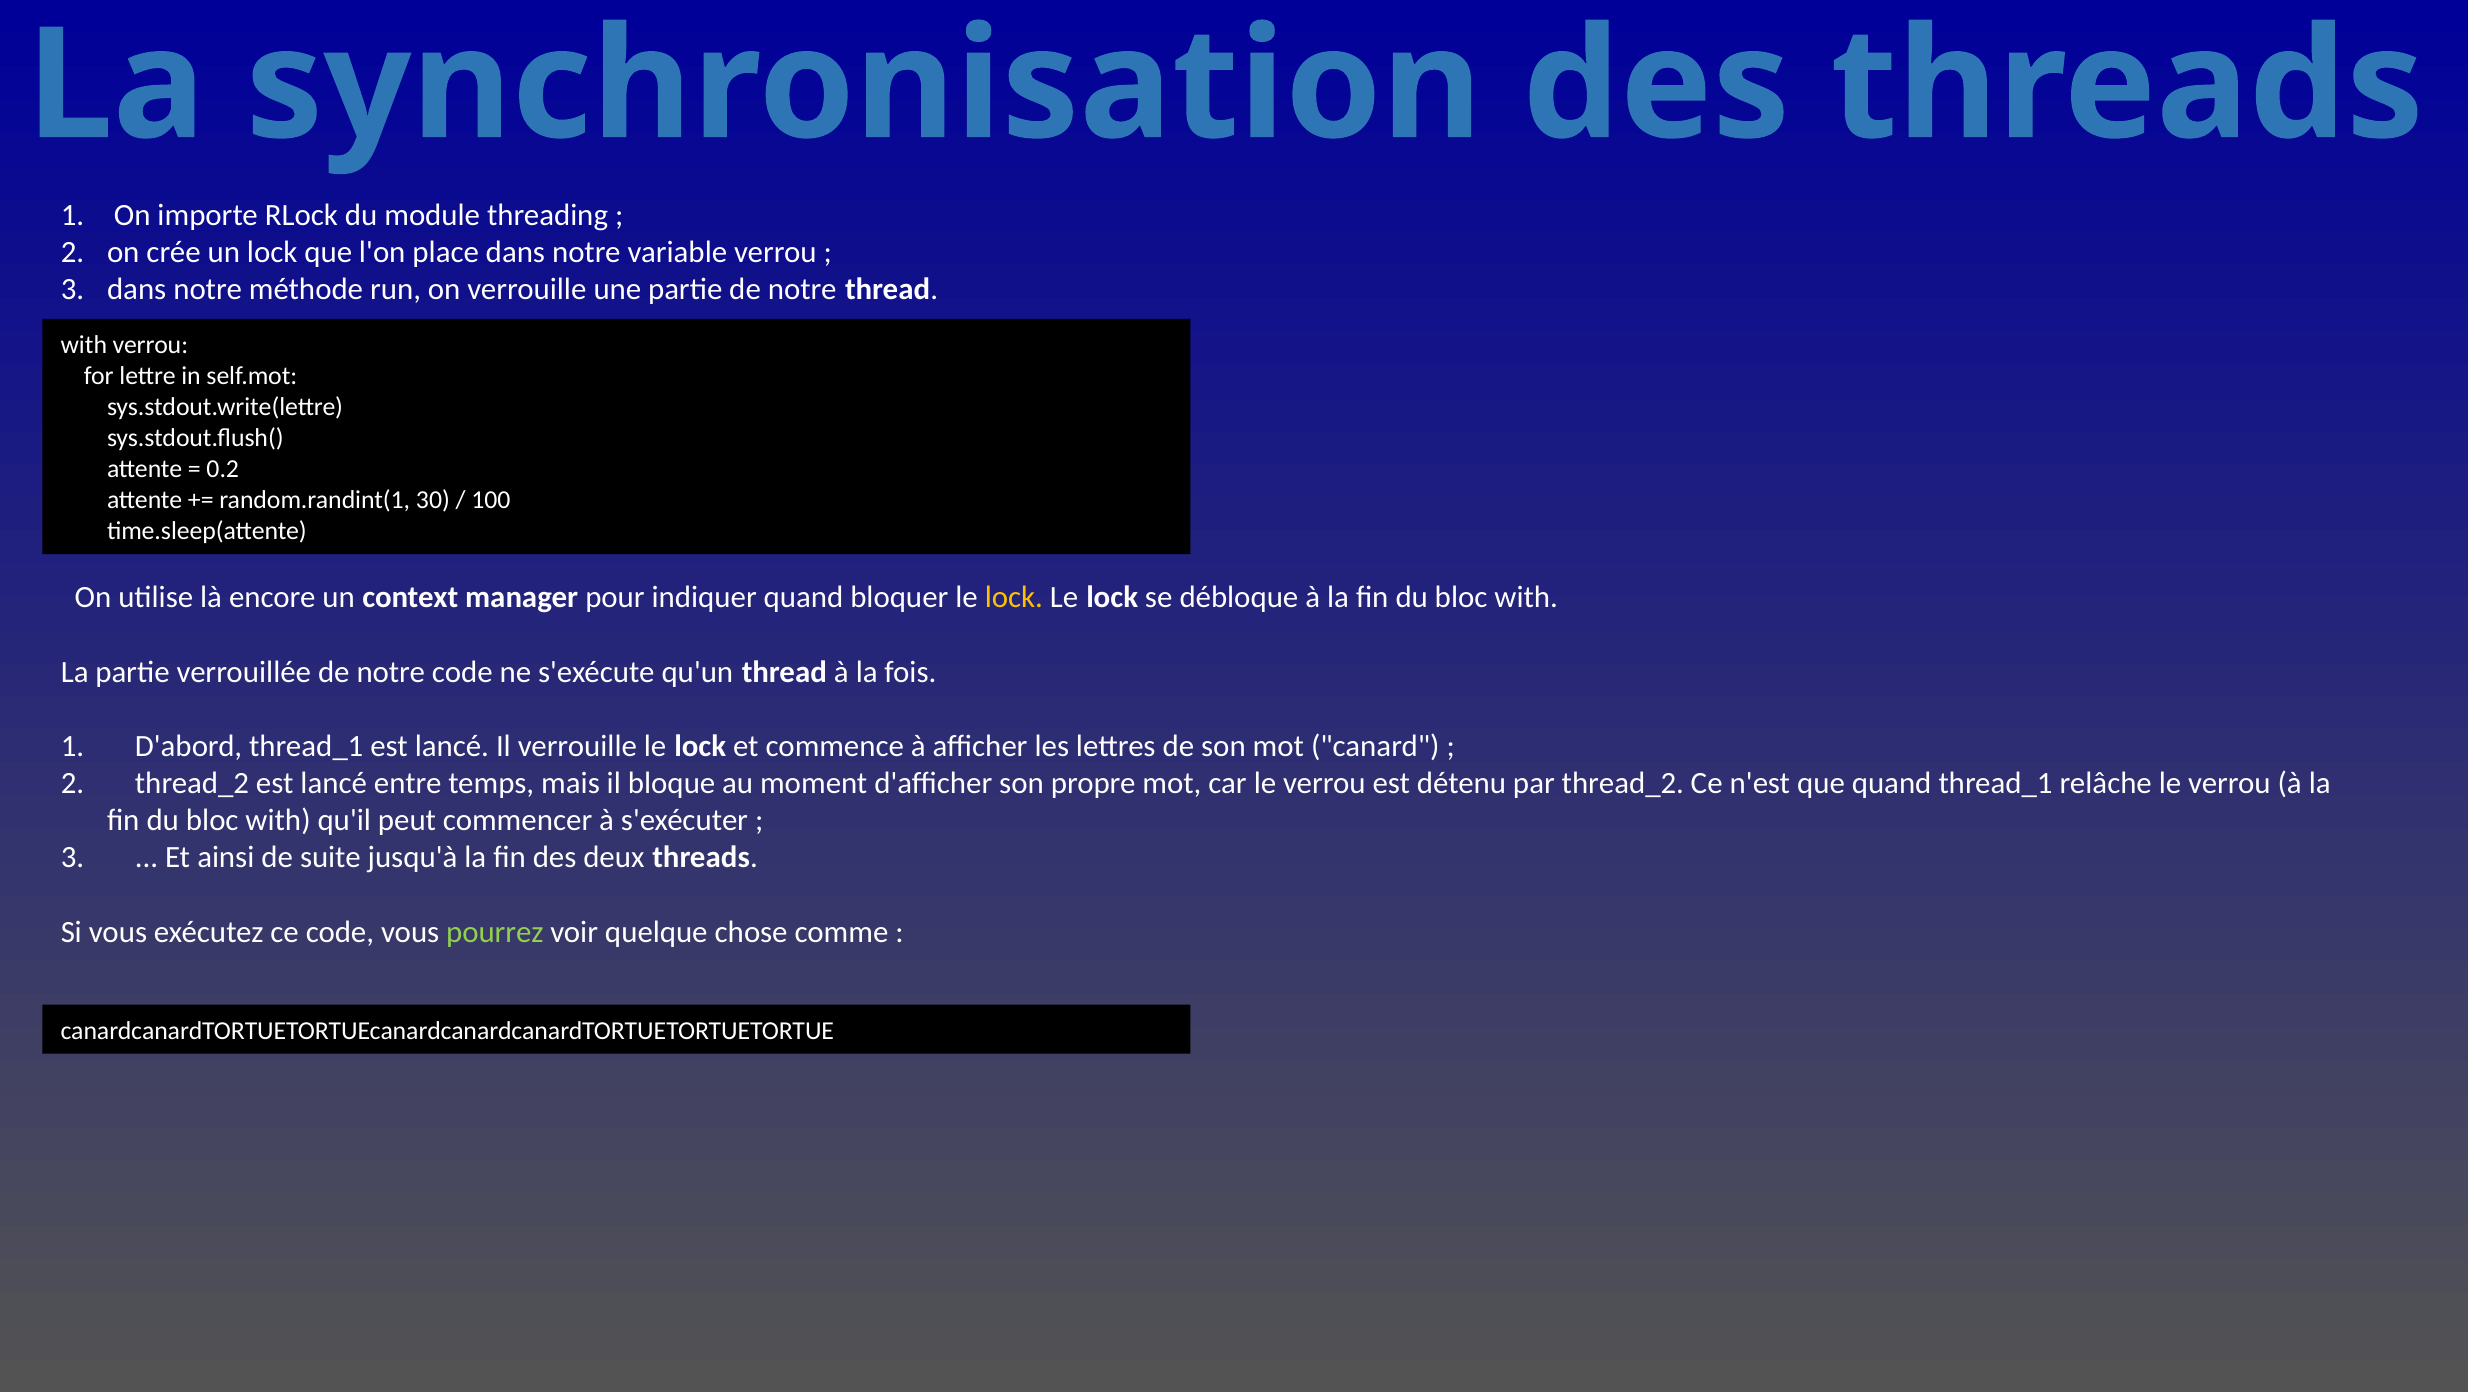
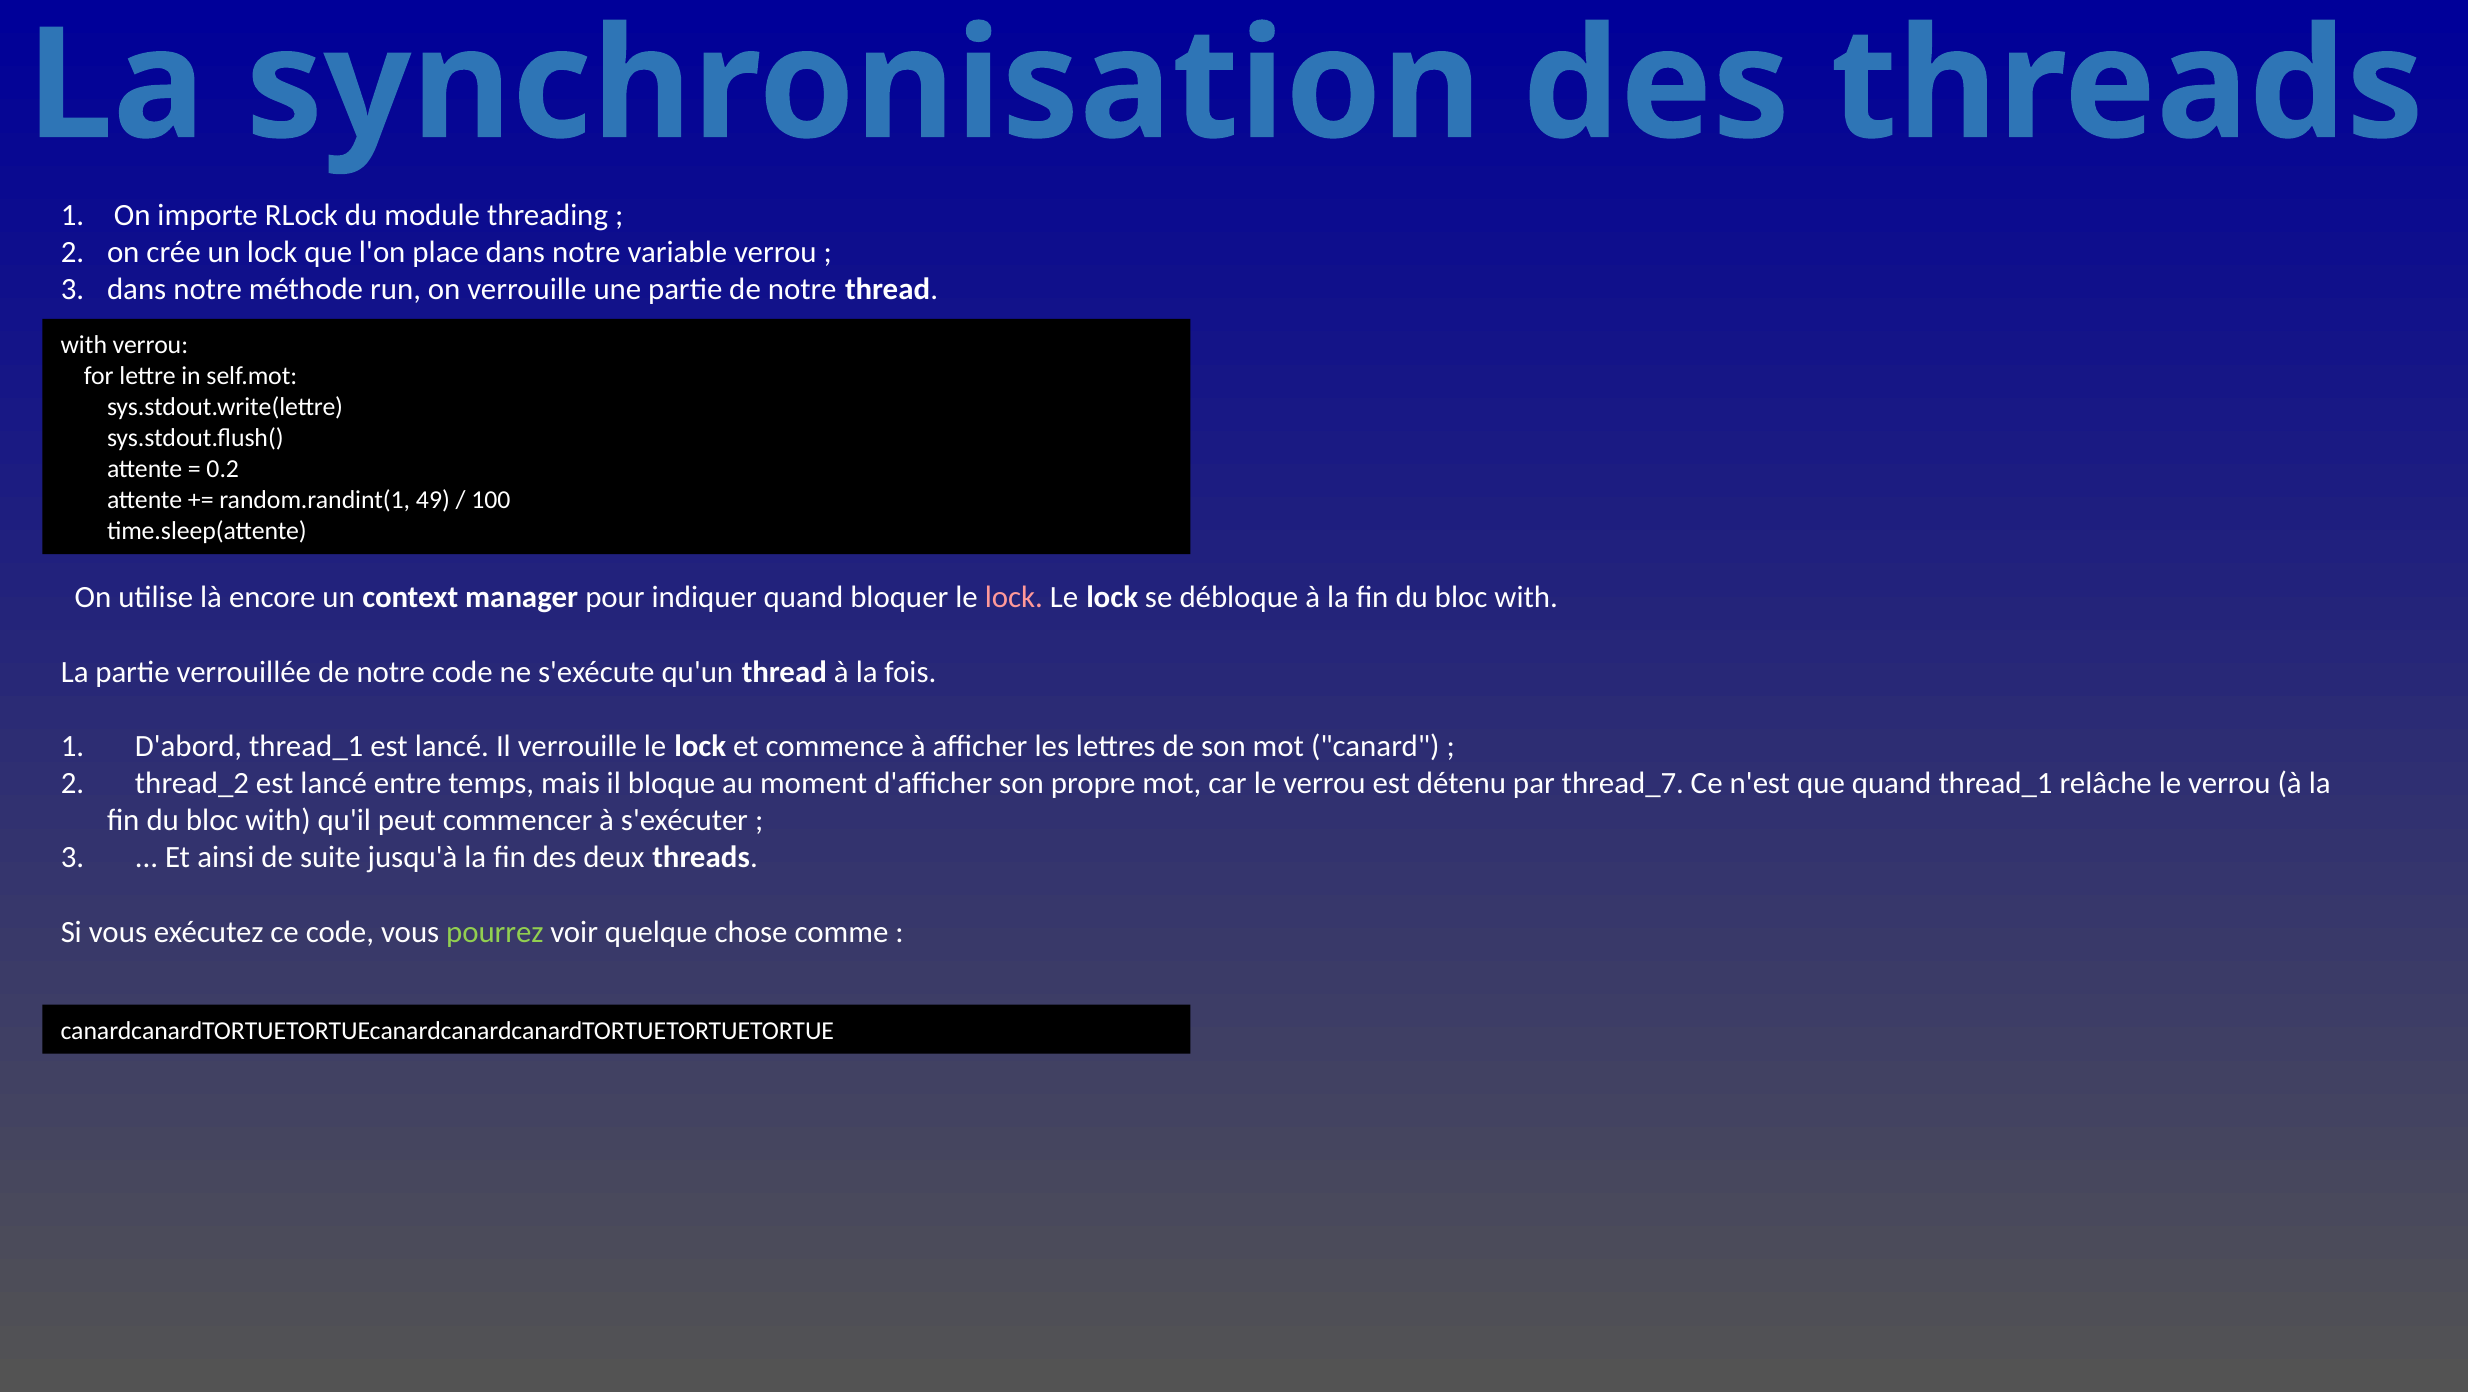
30: 30 -> 49
lock at (1014, 598) colour: yellow -> pink
par thread_2: thread_2 -> thread_7
